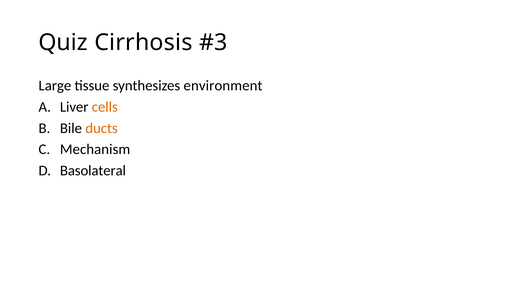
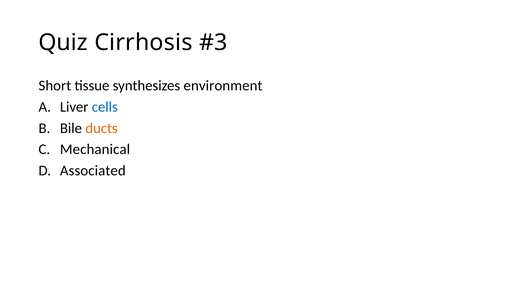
Large: Large -> Short
cells colour: orange -> blue
Mechanism: Mechanism -> Mechanical
Basolateral: Basolateral -> Associated
